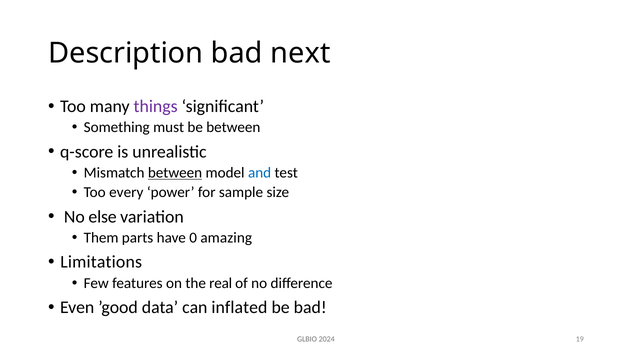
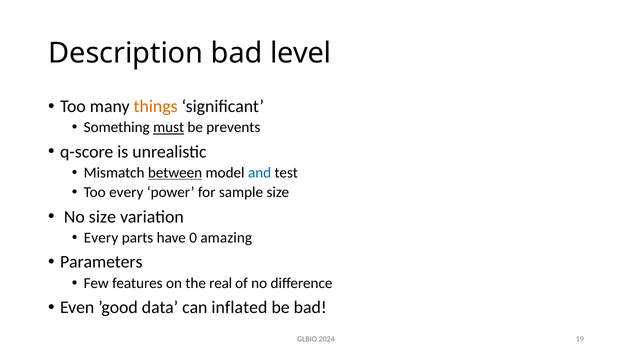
next: next -> level
things colour: purple -> orange
must underline: none -> present
be between: between -> prevents
No else: else -> size
Them at (101, 238): Them -> Every
Limitations: Limitations -> Parameters
